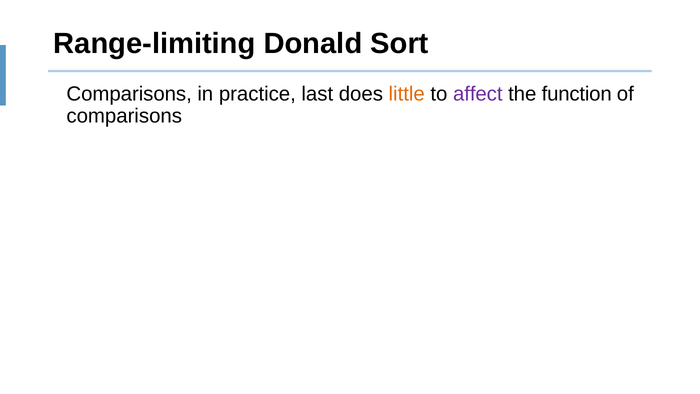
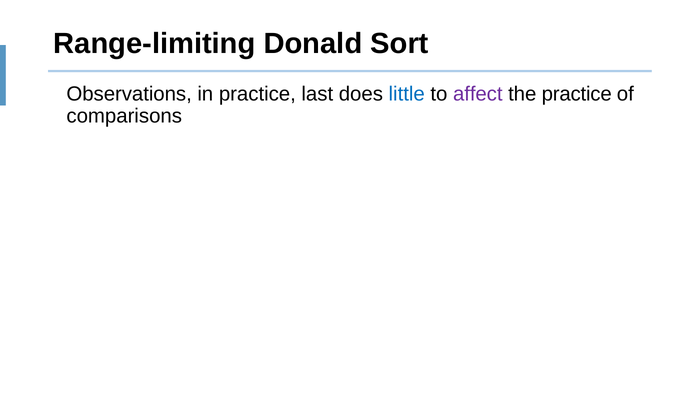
Comparisons at (129, 94): Comparisons -> Observations
little colour: orange -> blue
the function: function -> practice
